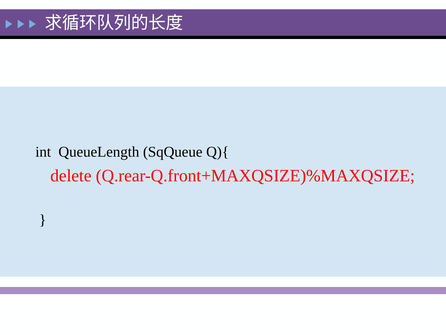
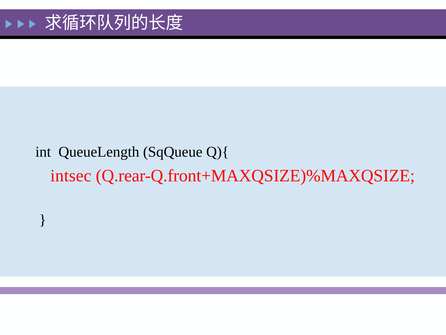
delete: delete -> intsec
